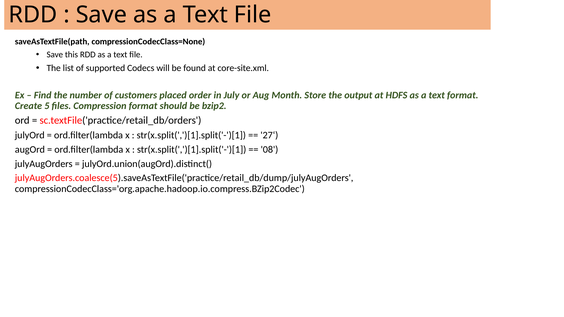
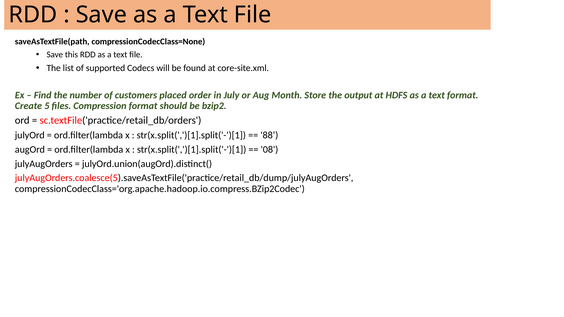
27‘: 27‘ -> 88‘
